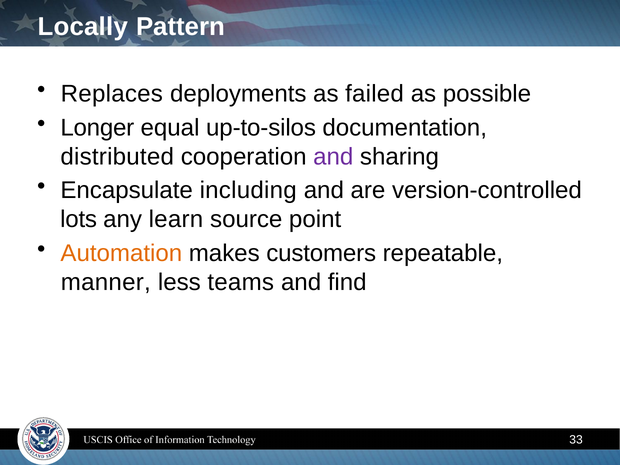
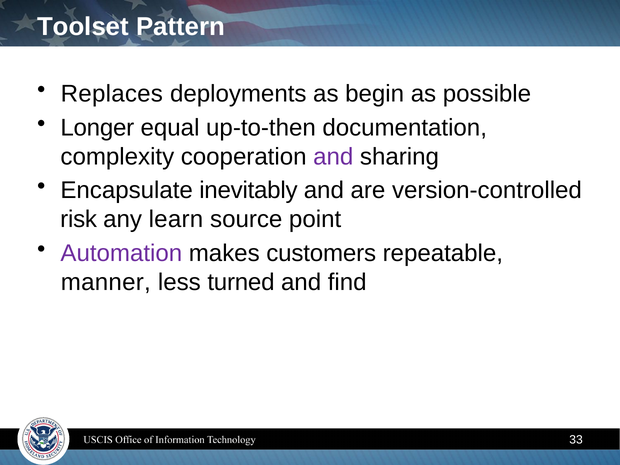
Locally: Locally -> Toolset
failed: failed -> begin
up-to-silos: up-to-silos -> up-to-then
distributed: distributed -> complexity
including: including -> inevitably
lots: lots -> risk
Automation colour: orange -> purple
teams: teams -> turned
